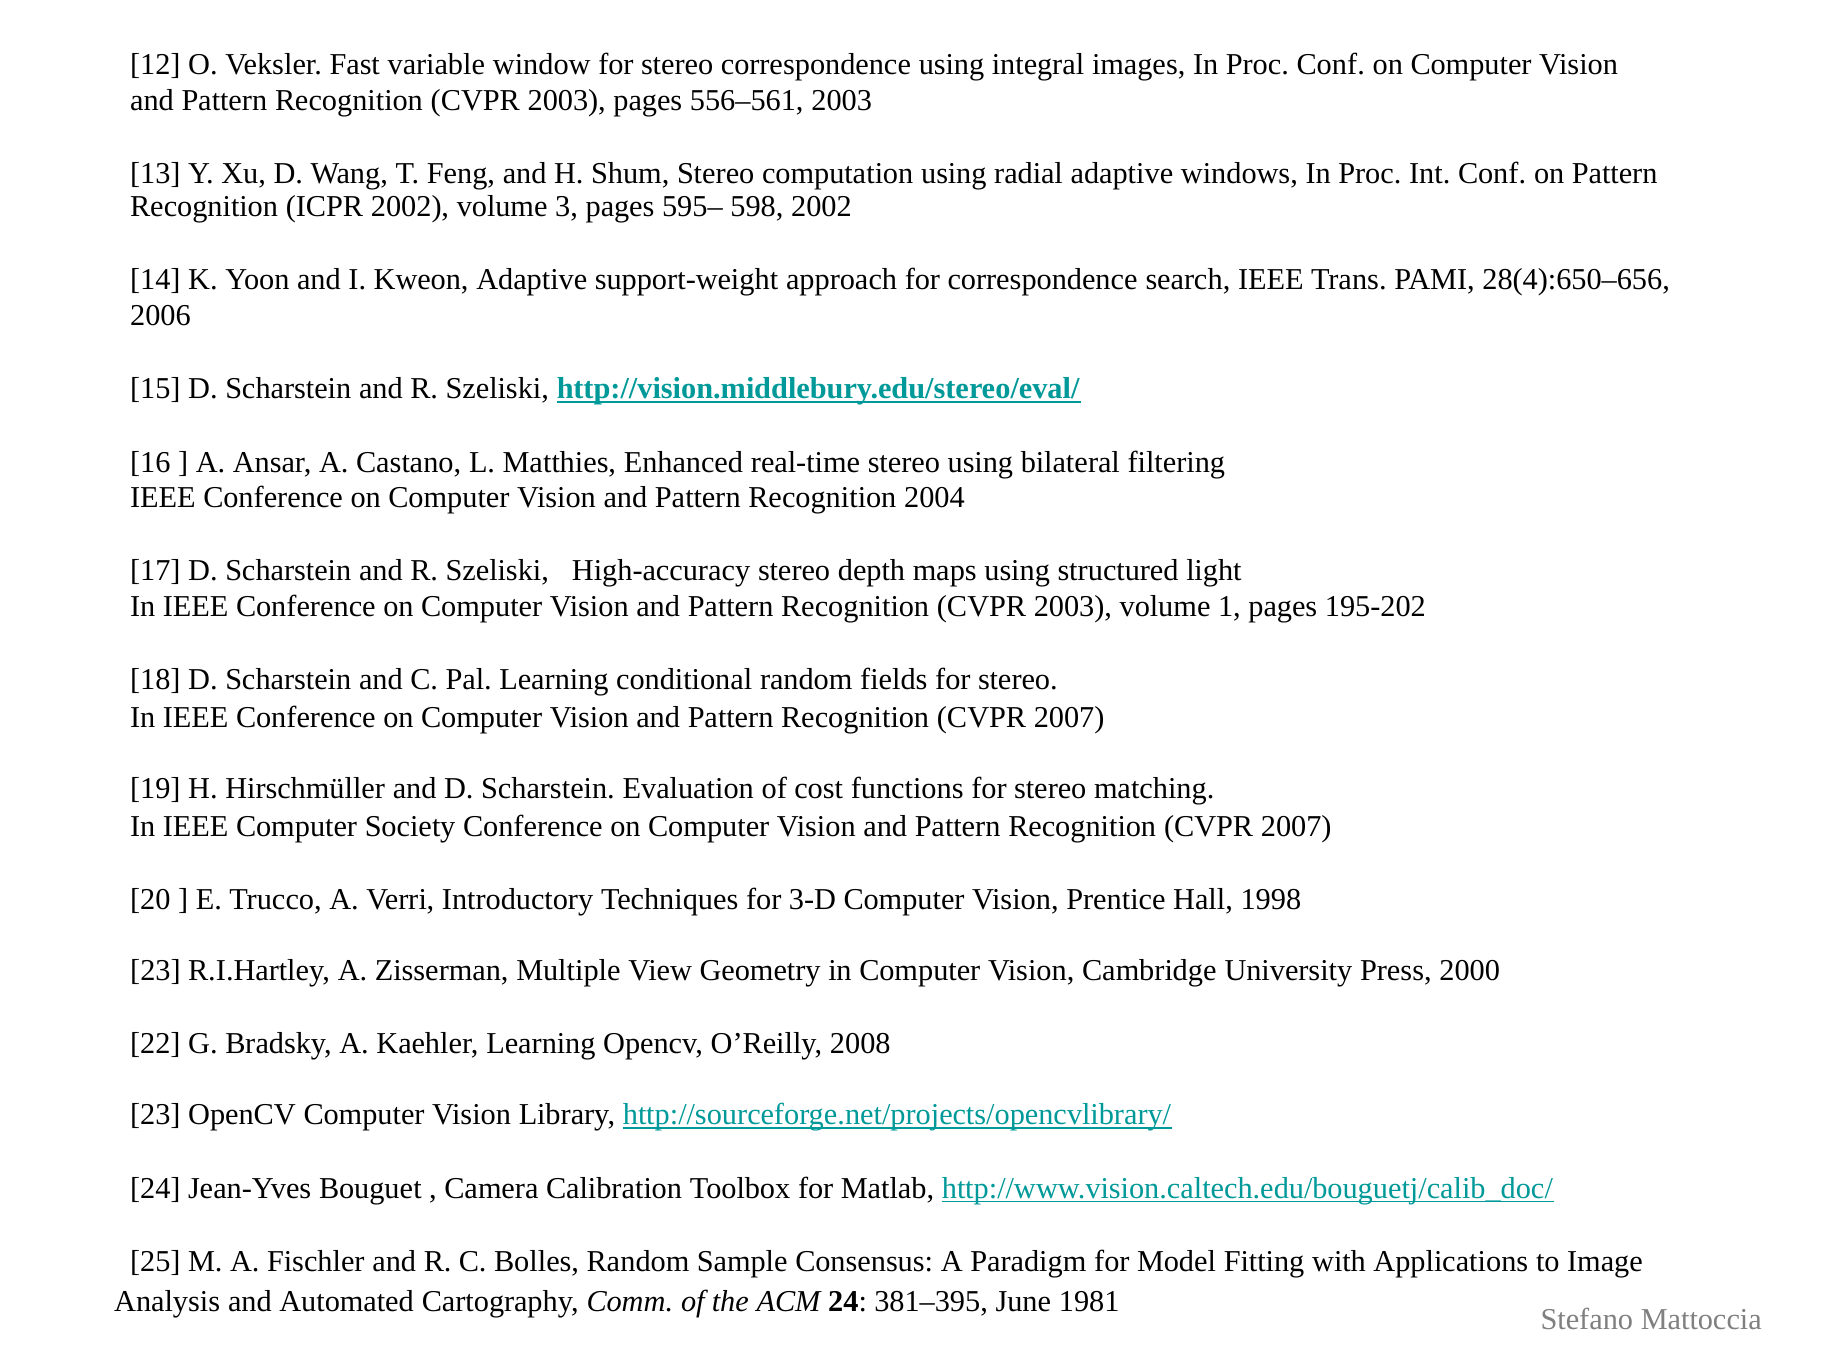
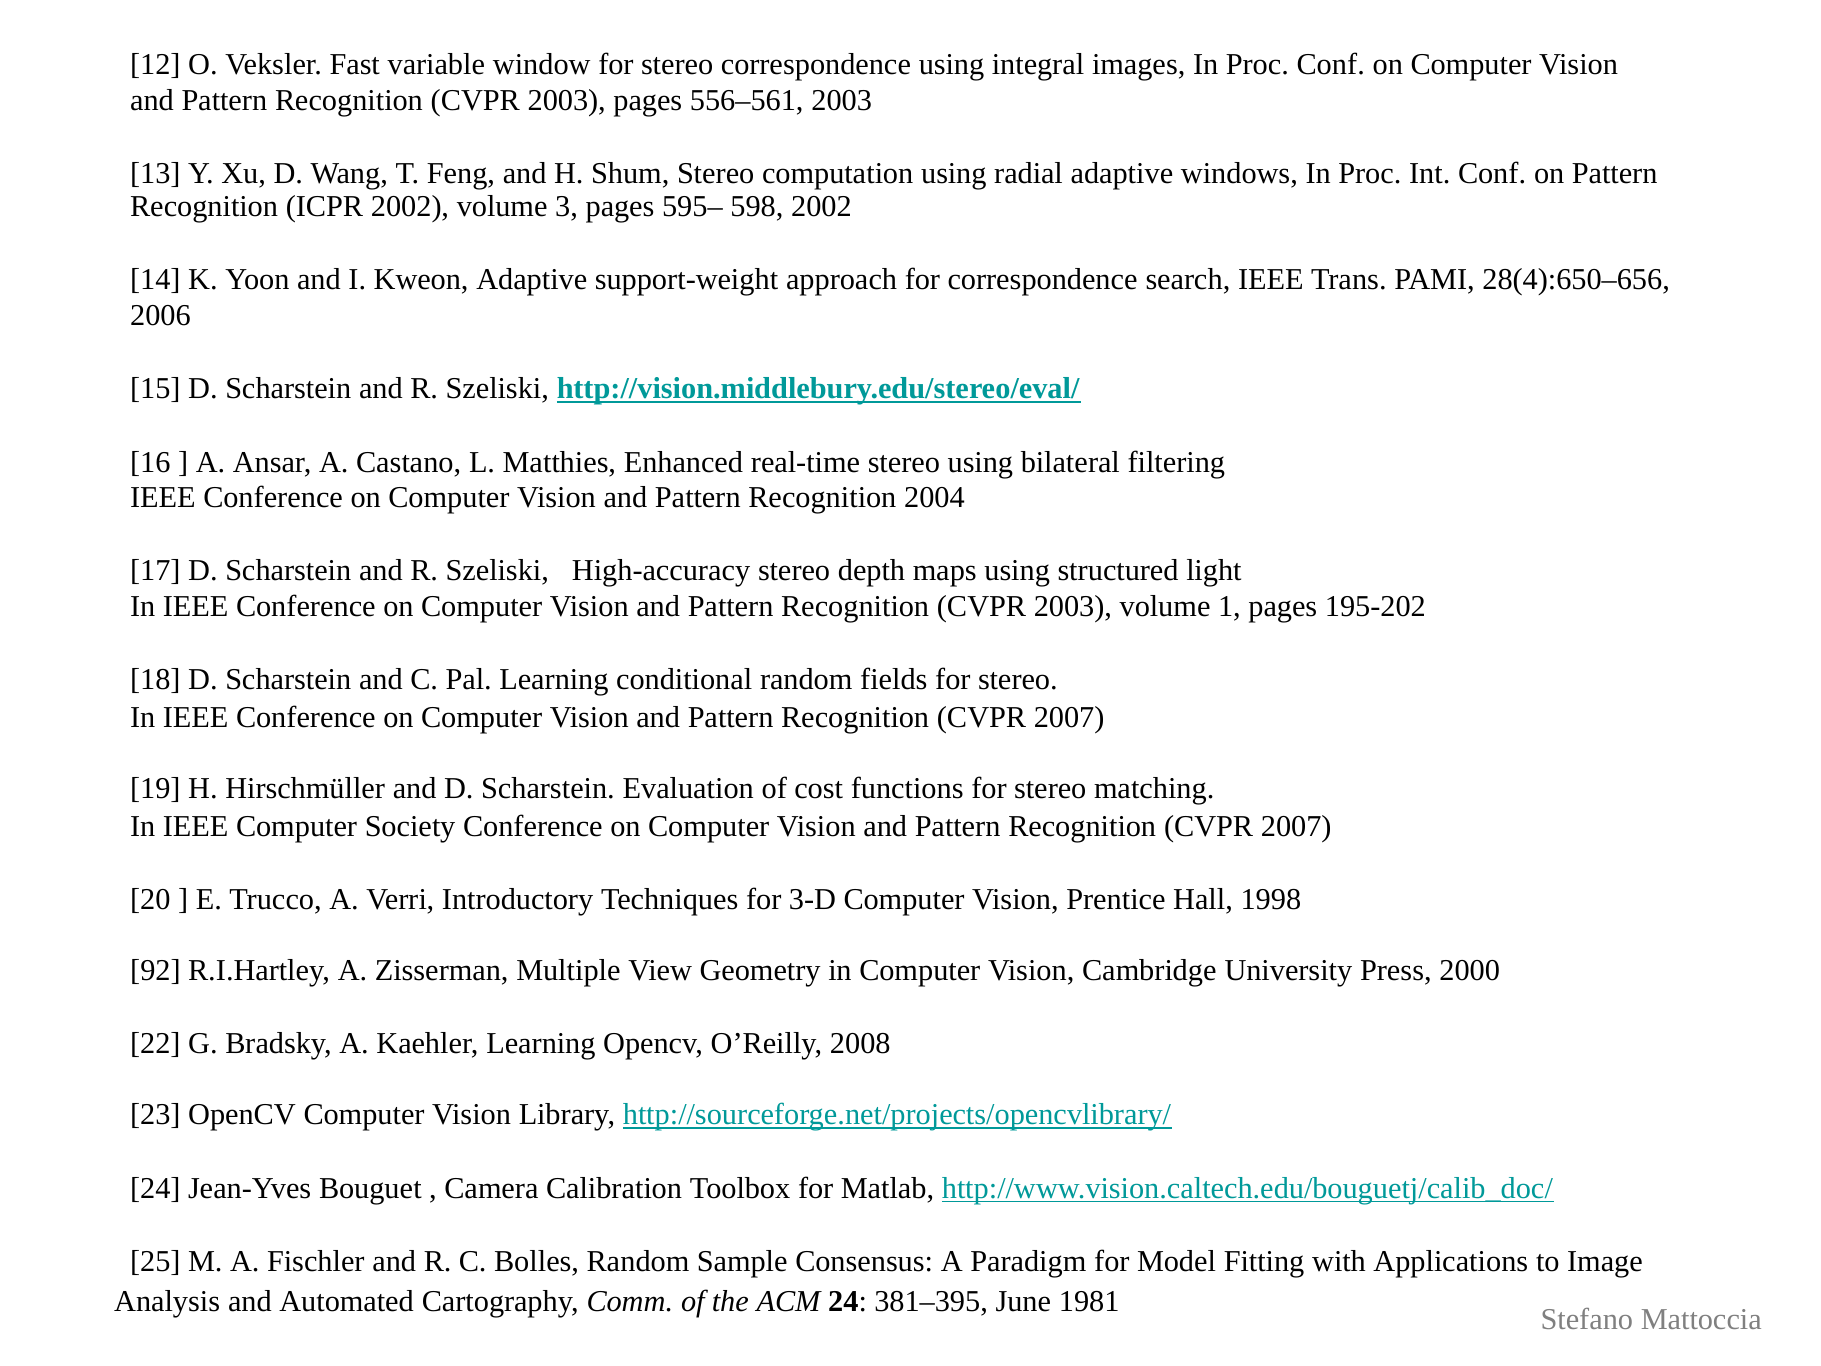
23 at (155, 970): 23 -> 92
